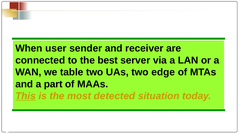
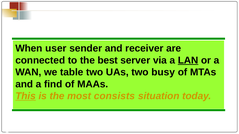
LAN underline: none -> present
edge: edge -> busy
part: part -> find
detected: detected -> consists
